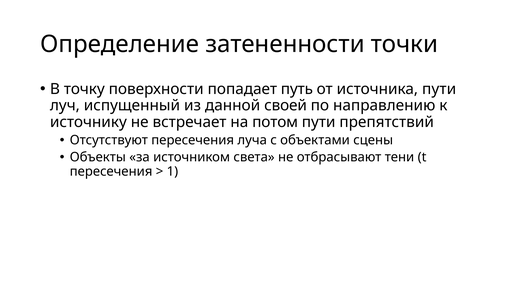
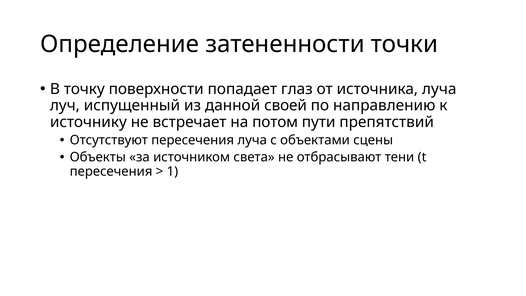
путь: путь -> глаз
источника пути: пути -> луча
